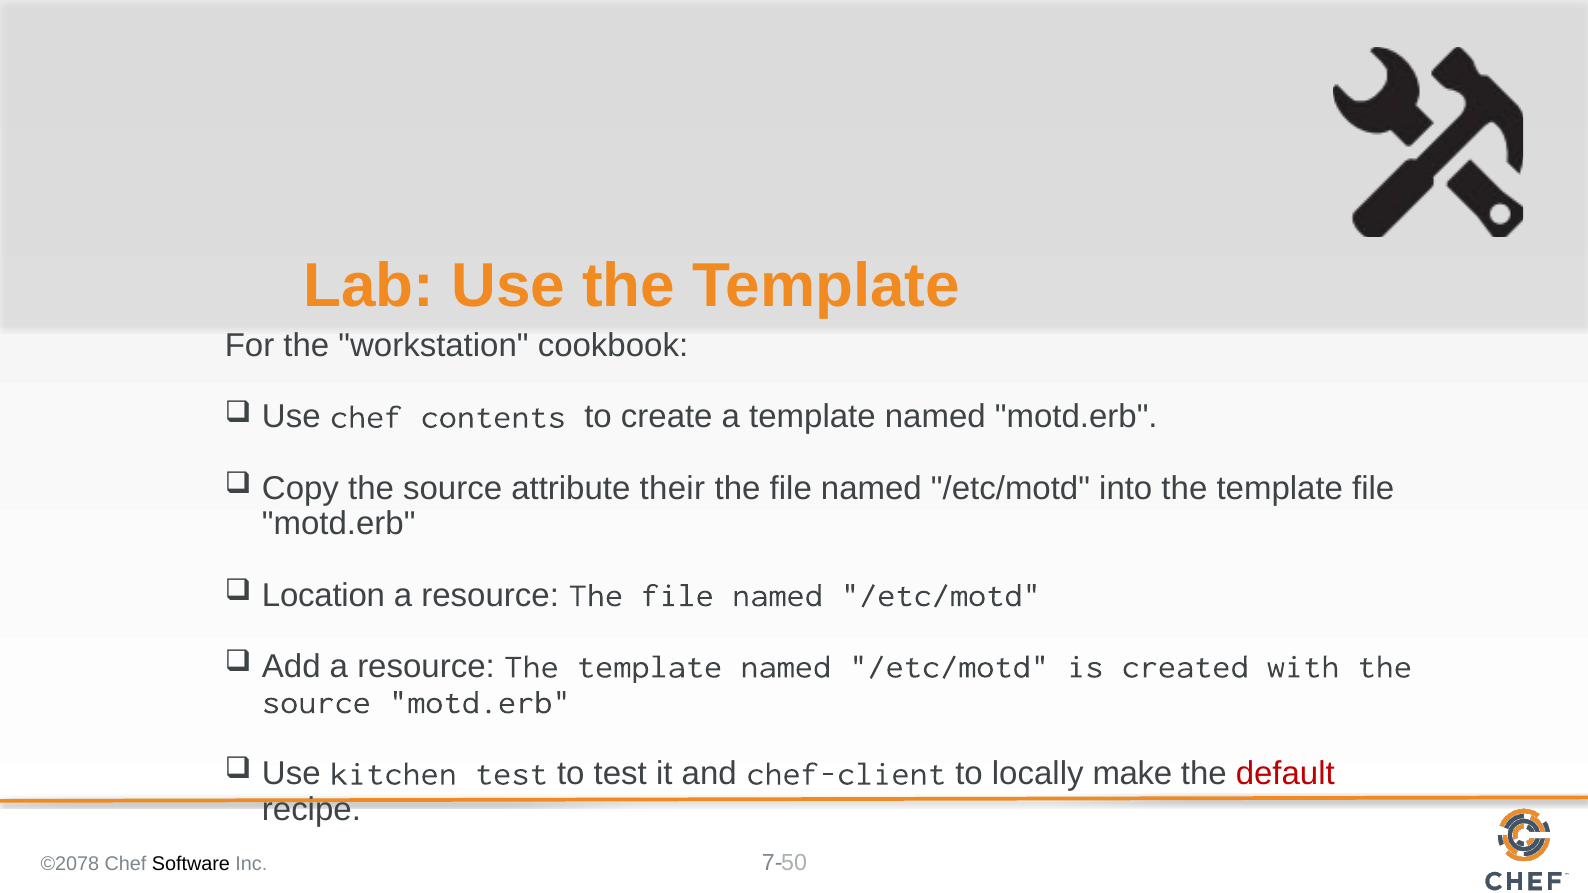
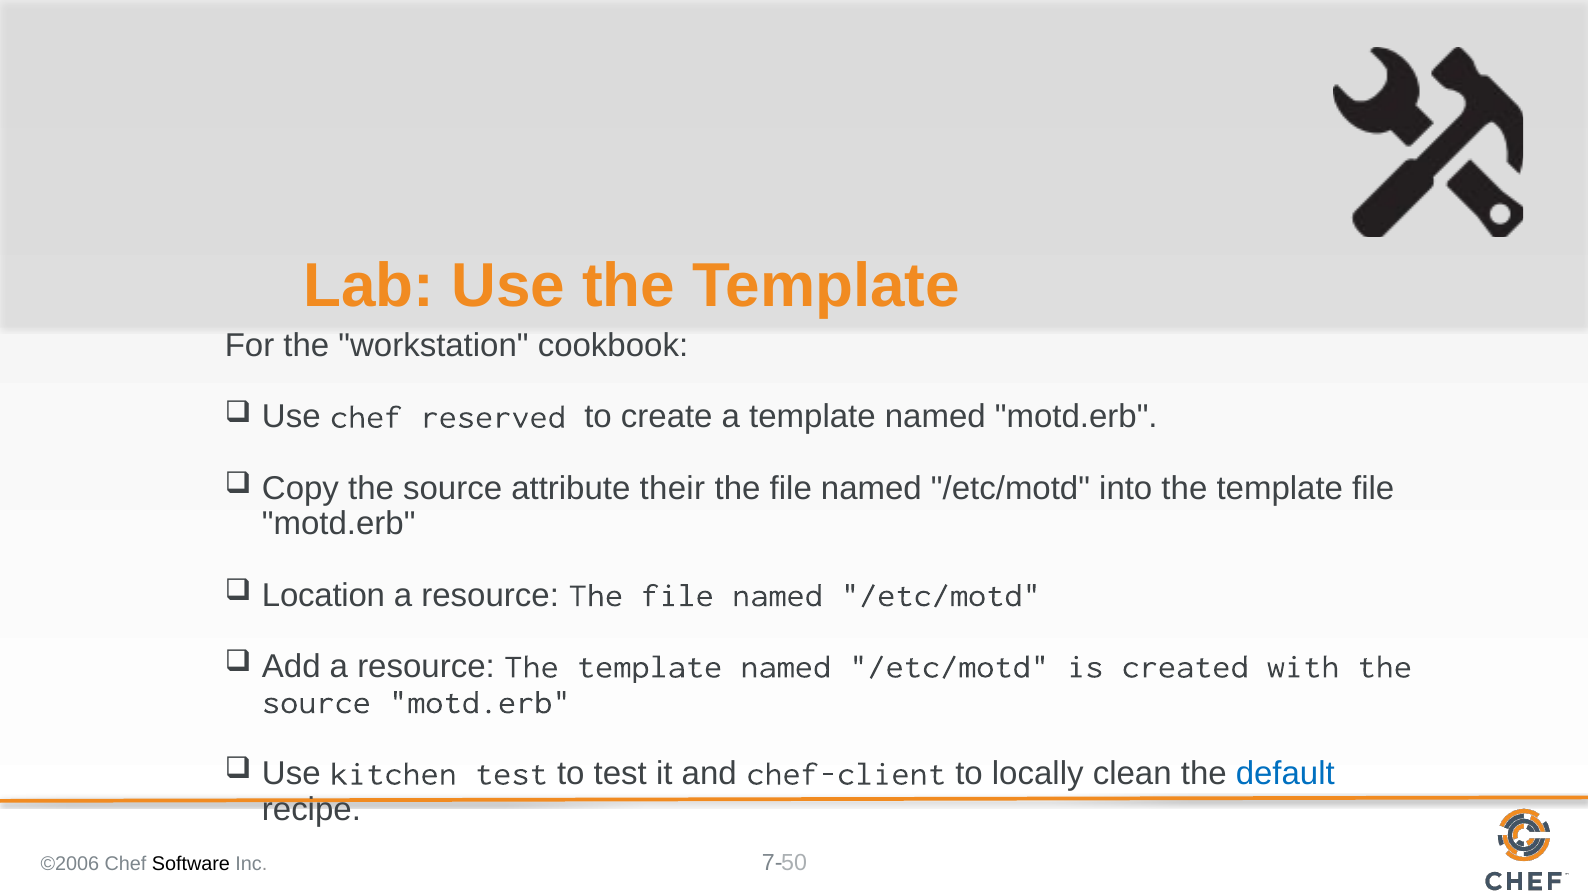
contents: contents -> reserved
make: make -> clean
default colour: red -> blue
©2078: ©2078 -> ©2006
